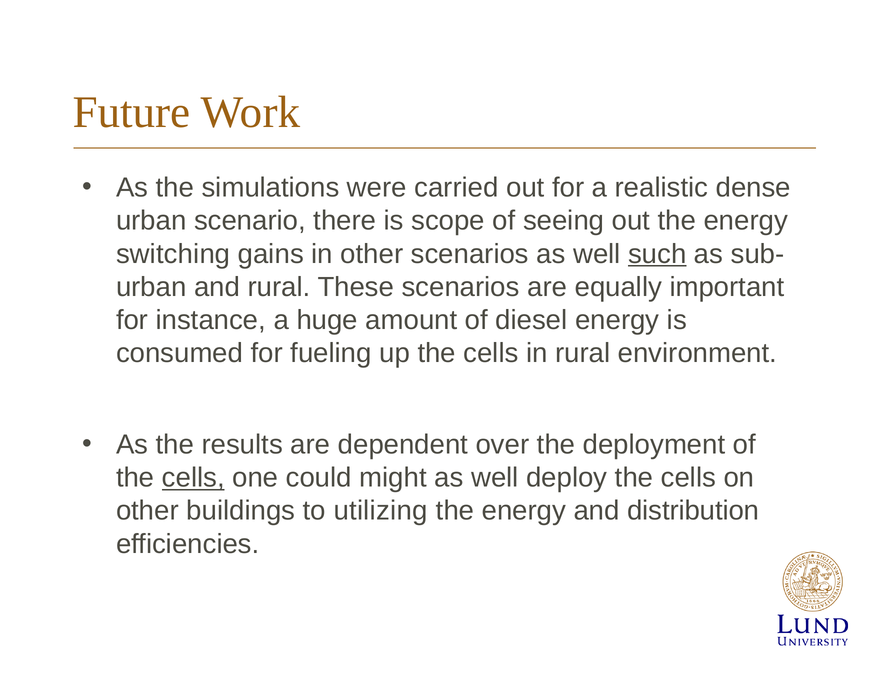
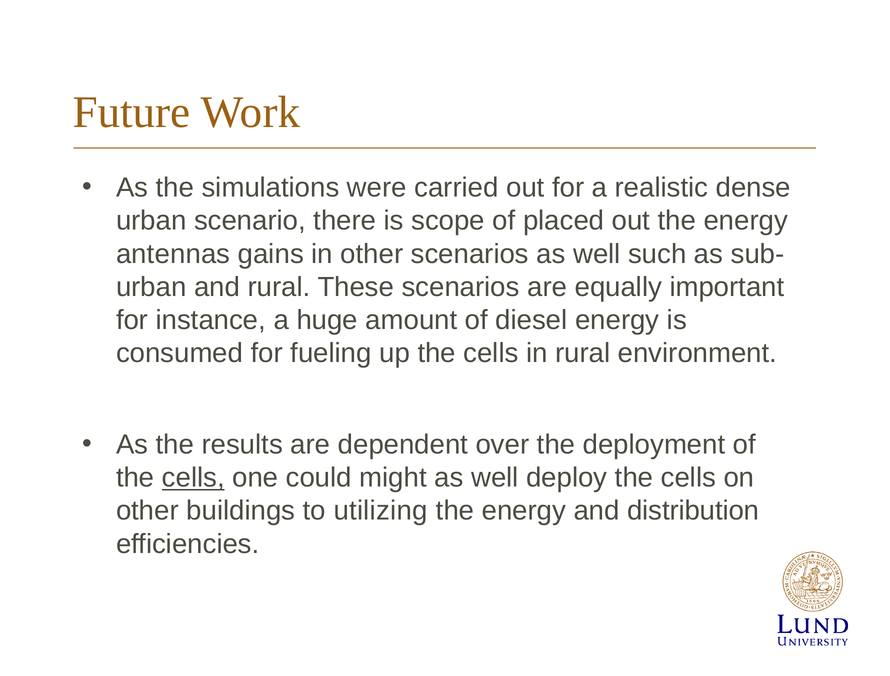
seeing: seeing -> placed
switching: switching -> antennas
such underline: present -> none
